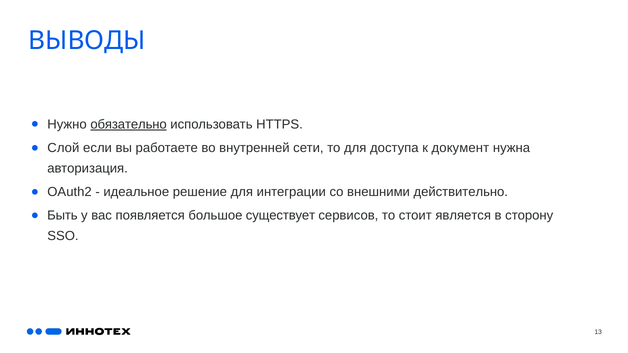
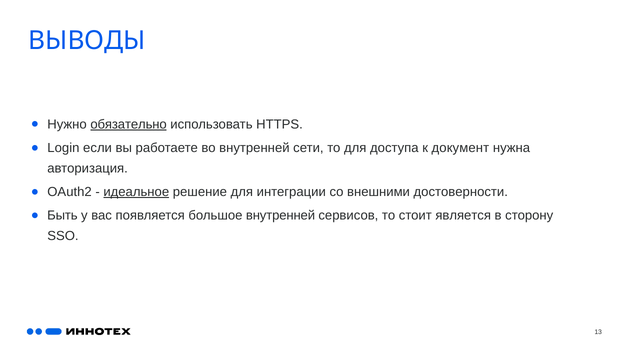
Слой: Слой -> Login
идеальное underline: none -> present
действительно: действительно -> достоверности
большое существует: существует -> внутренней
